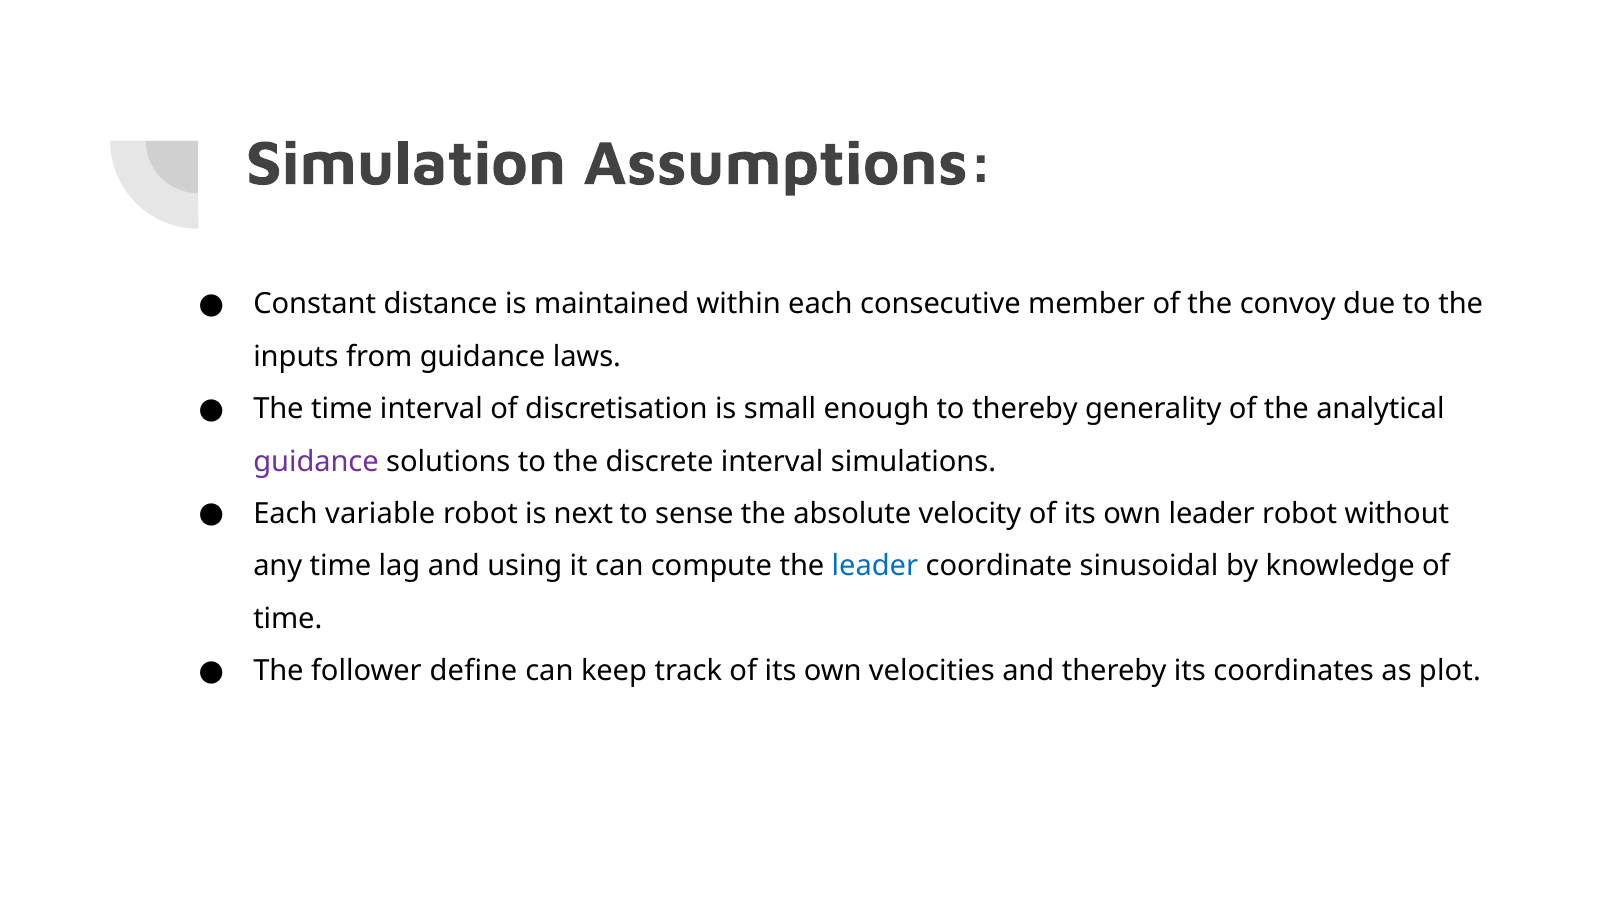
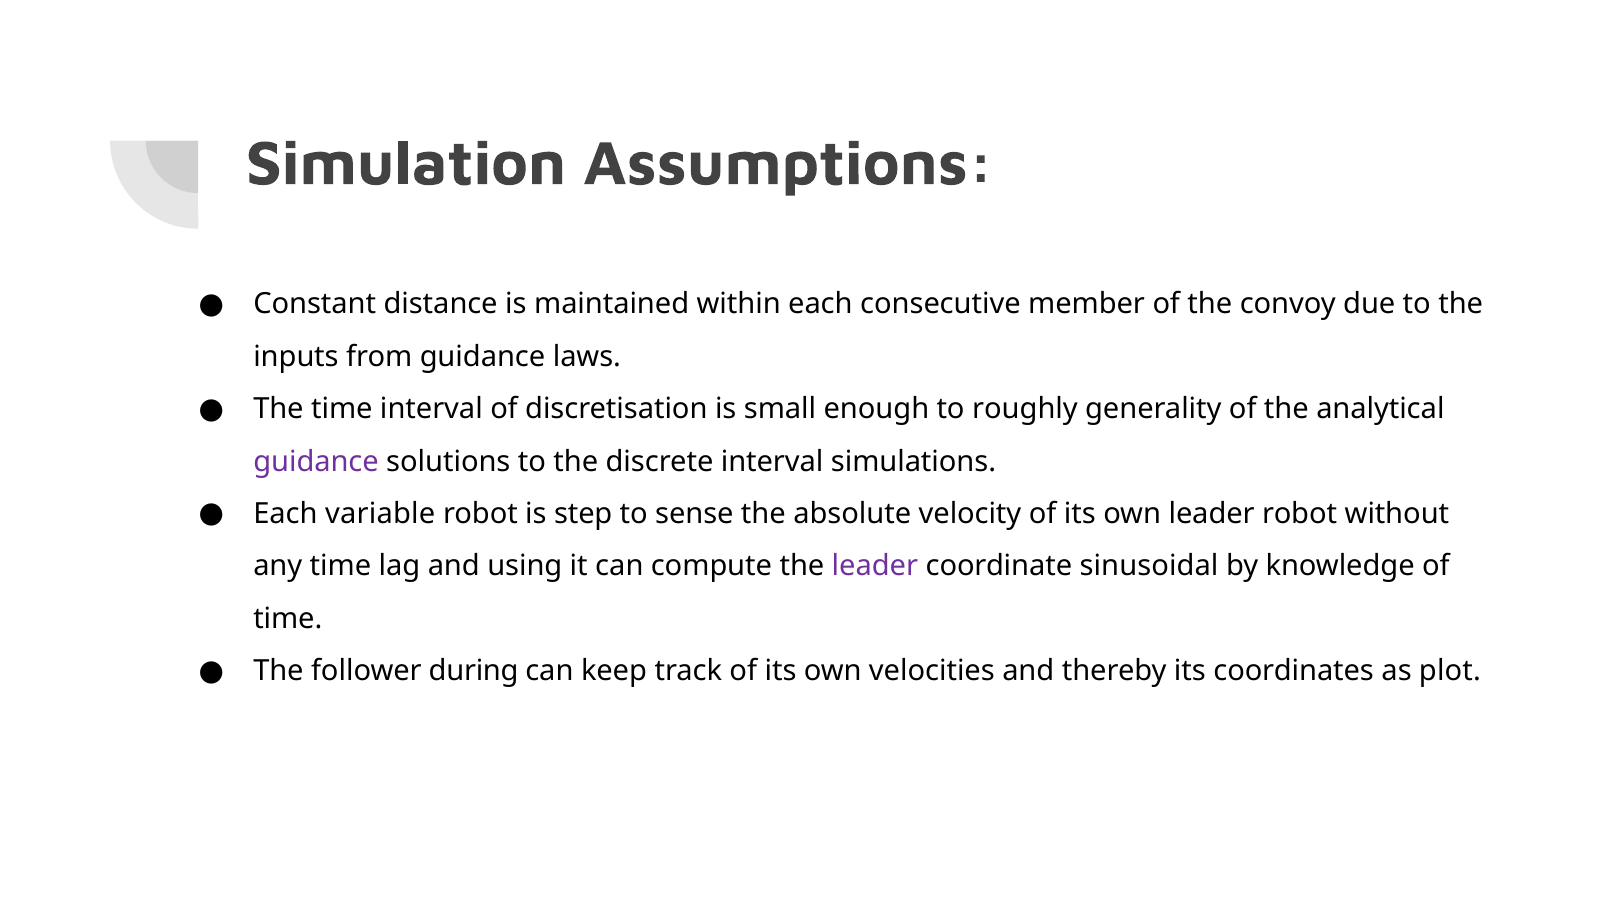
to thereby: thereby -> roughly
next: next -> step
leader at (875, 566) colour: blue -> purple
define: define -> during
